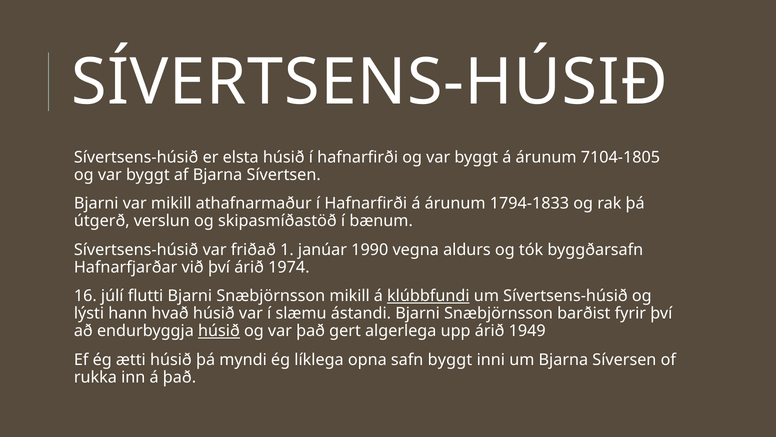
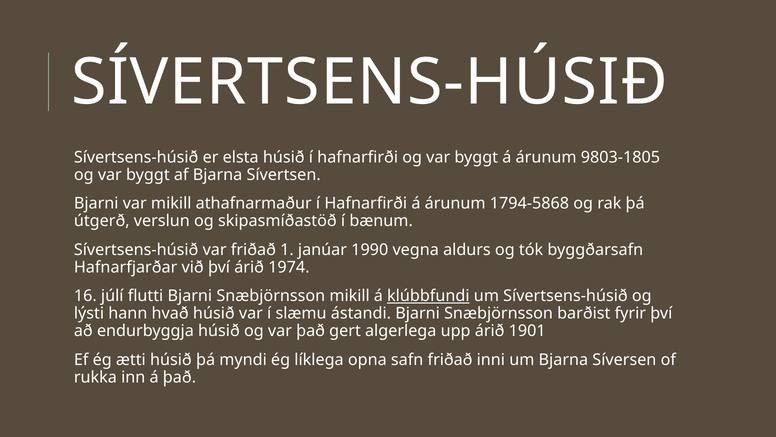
7104-1805: 7104-1805 -> 9803-1805
1794-1833: 1794-1833 -> 1794-5868
húsið at (219, 331) underline: present -> none
1949: 1949 -> 1901
safn byggt: byggt -> friðað
